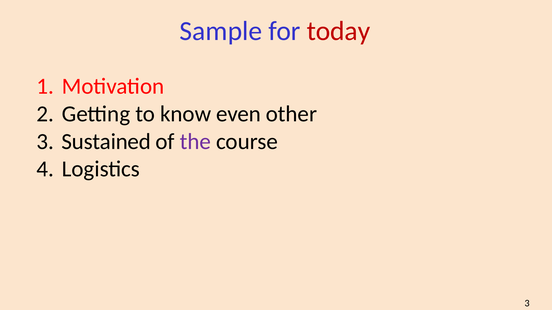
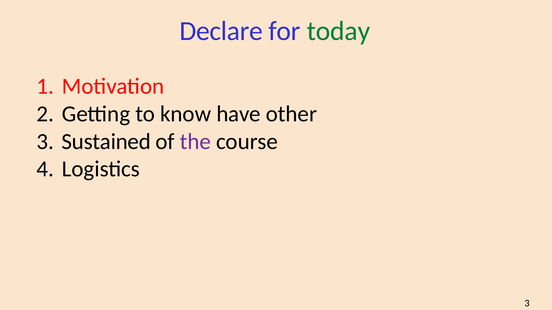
Sample: Sample -> Declare
today colour: red -> green
even: even -> have
